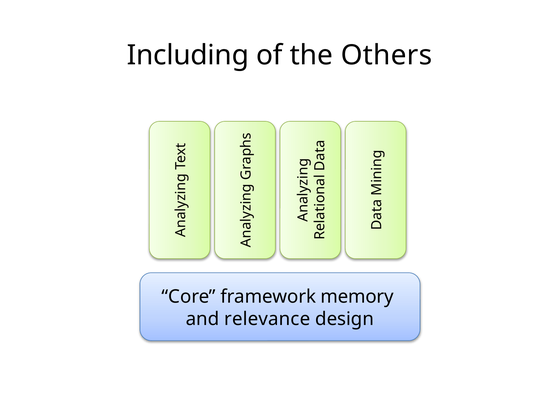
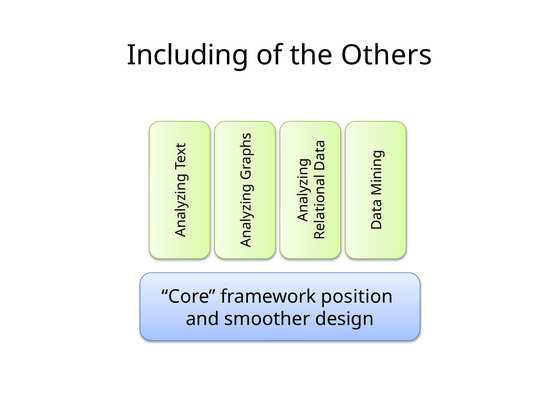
memory: memory -> position
relevance: relevance -> smoother
